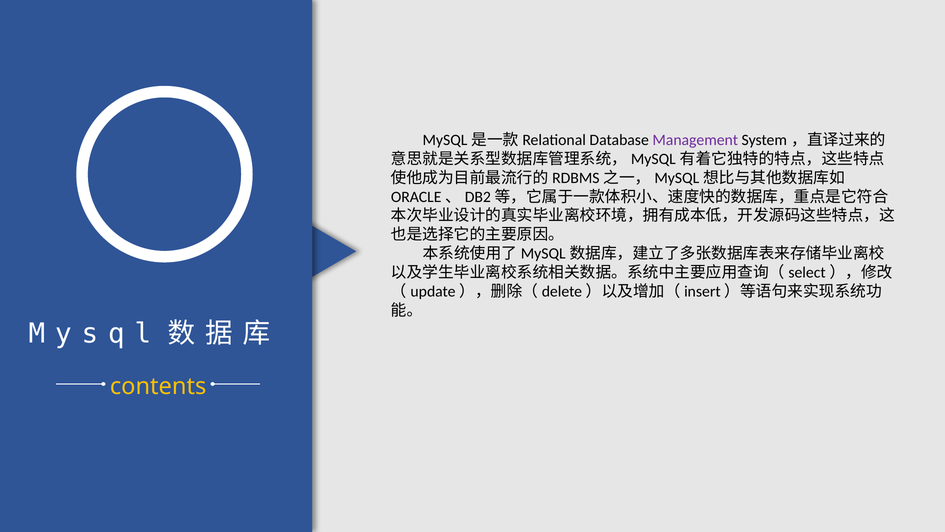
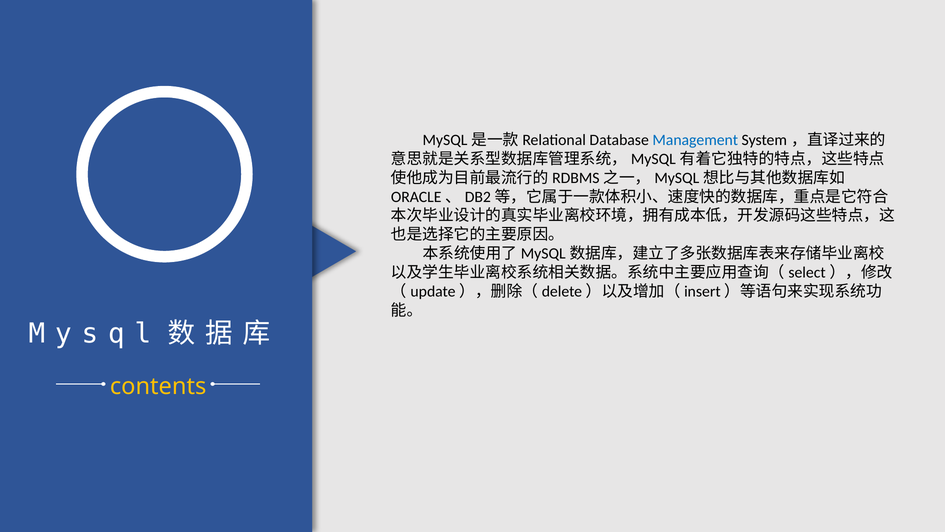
Management colour: purple -> blue
